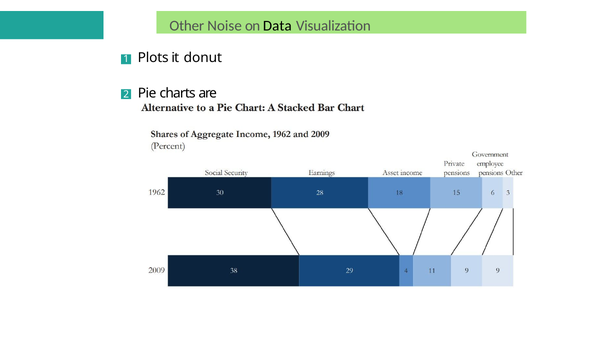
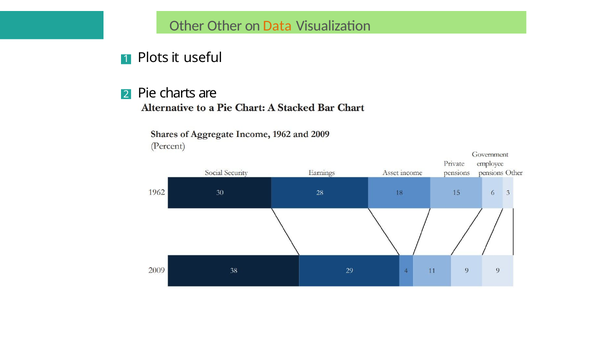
Other Noise: Noise -> Other
Data colour: black -> orange
donut: donut -> useful
